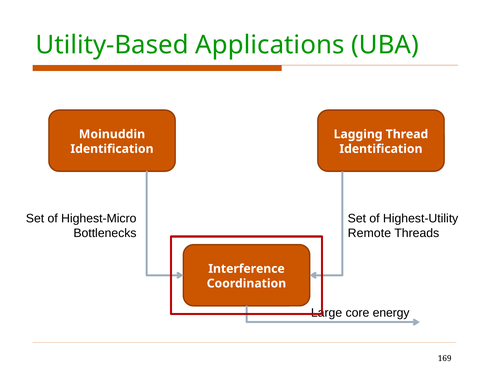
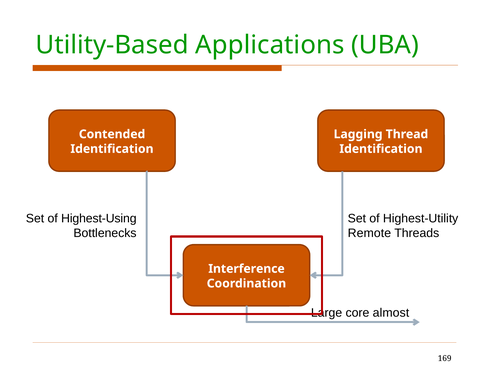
Moinuddin: Moinuddin -> Contended
Highest-Micro: Highest-Micro -> Highest-Using
energy: energy -> almost
